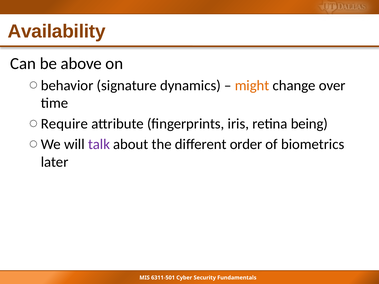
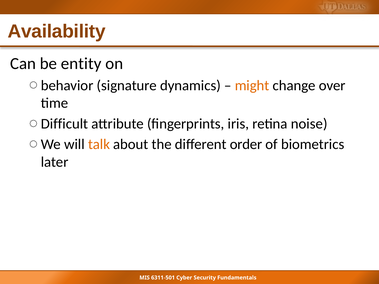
above: above -> entity
Require: Require -> Difficult
being: being -> noise
talk colour: purple -> orange
